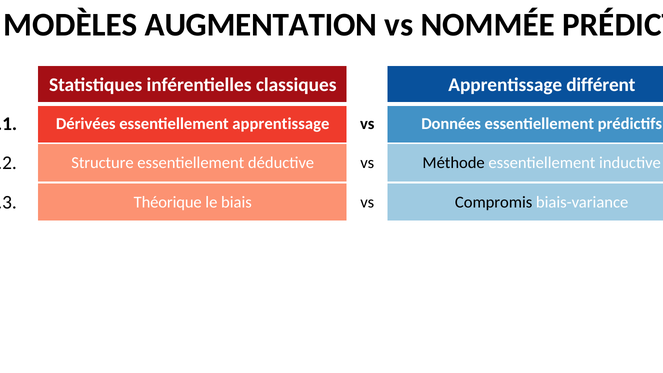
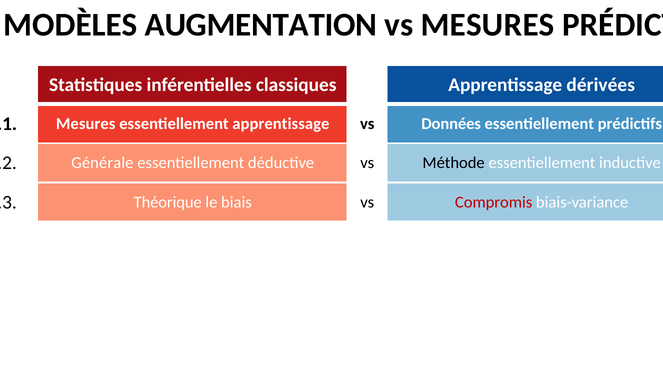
vs NOMMÉE: NOMMÉE -> MESURES
différent: différent -> dérivées
Dérivées at (86, 124): Dérivées -> Mesures
Structure: Structure -> Générale
Compromis colour: black -> red
